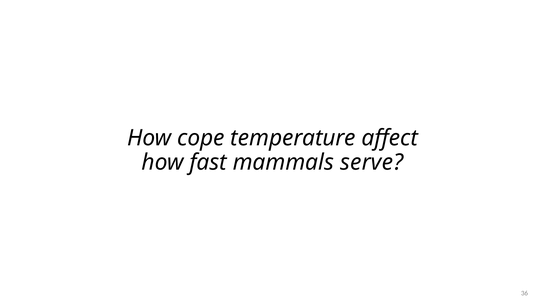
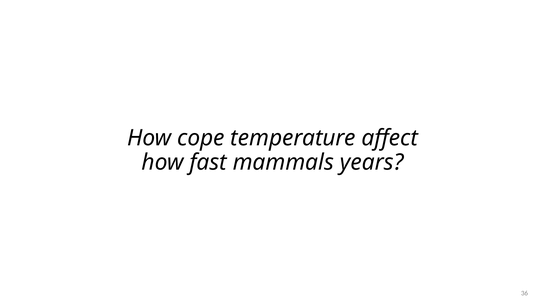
serve: serve -> years
